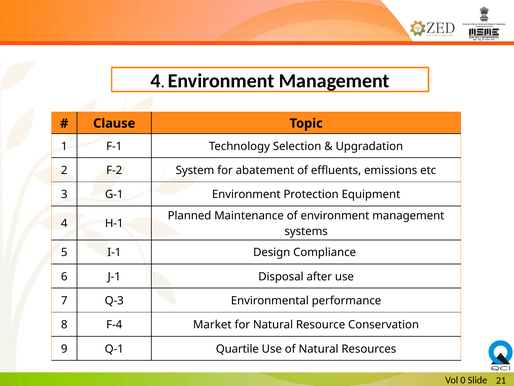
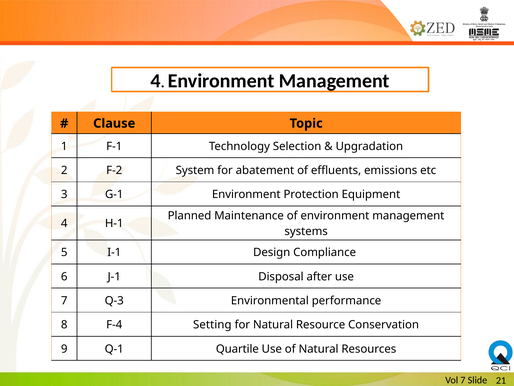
Market: Market -> Setting
0 at (463, 380): 0 -> 7
